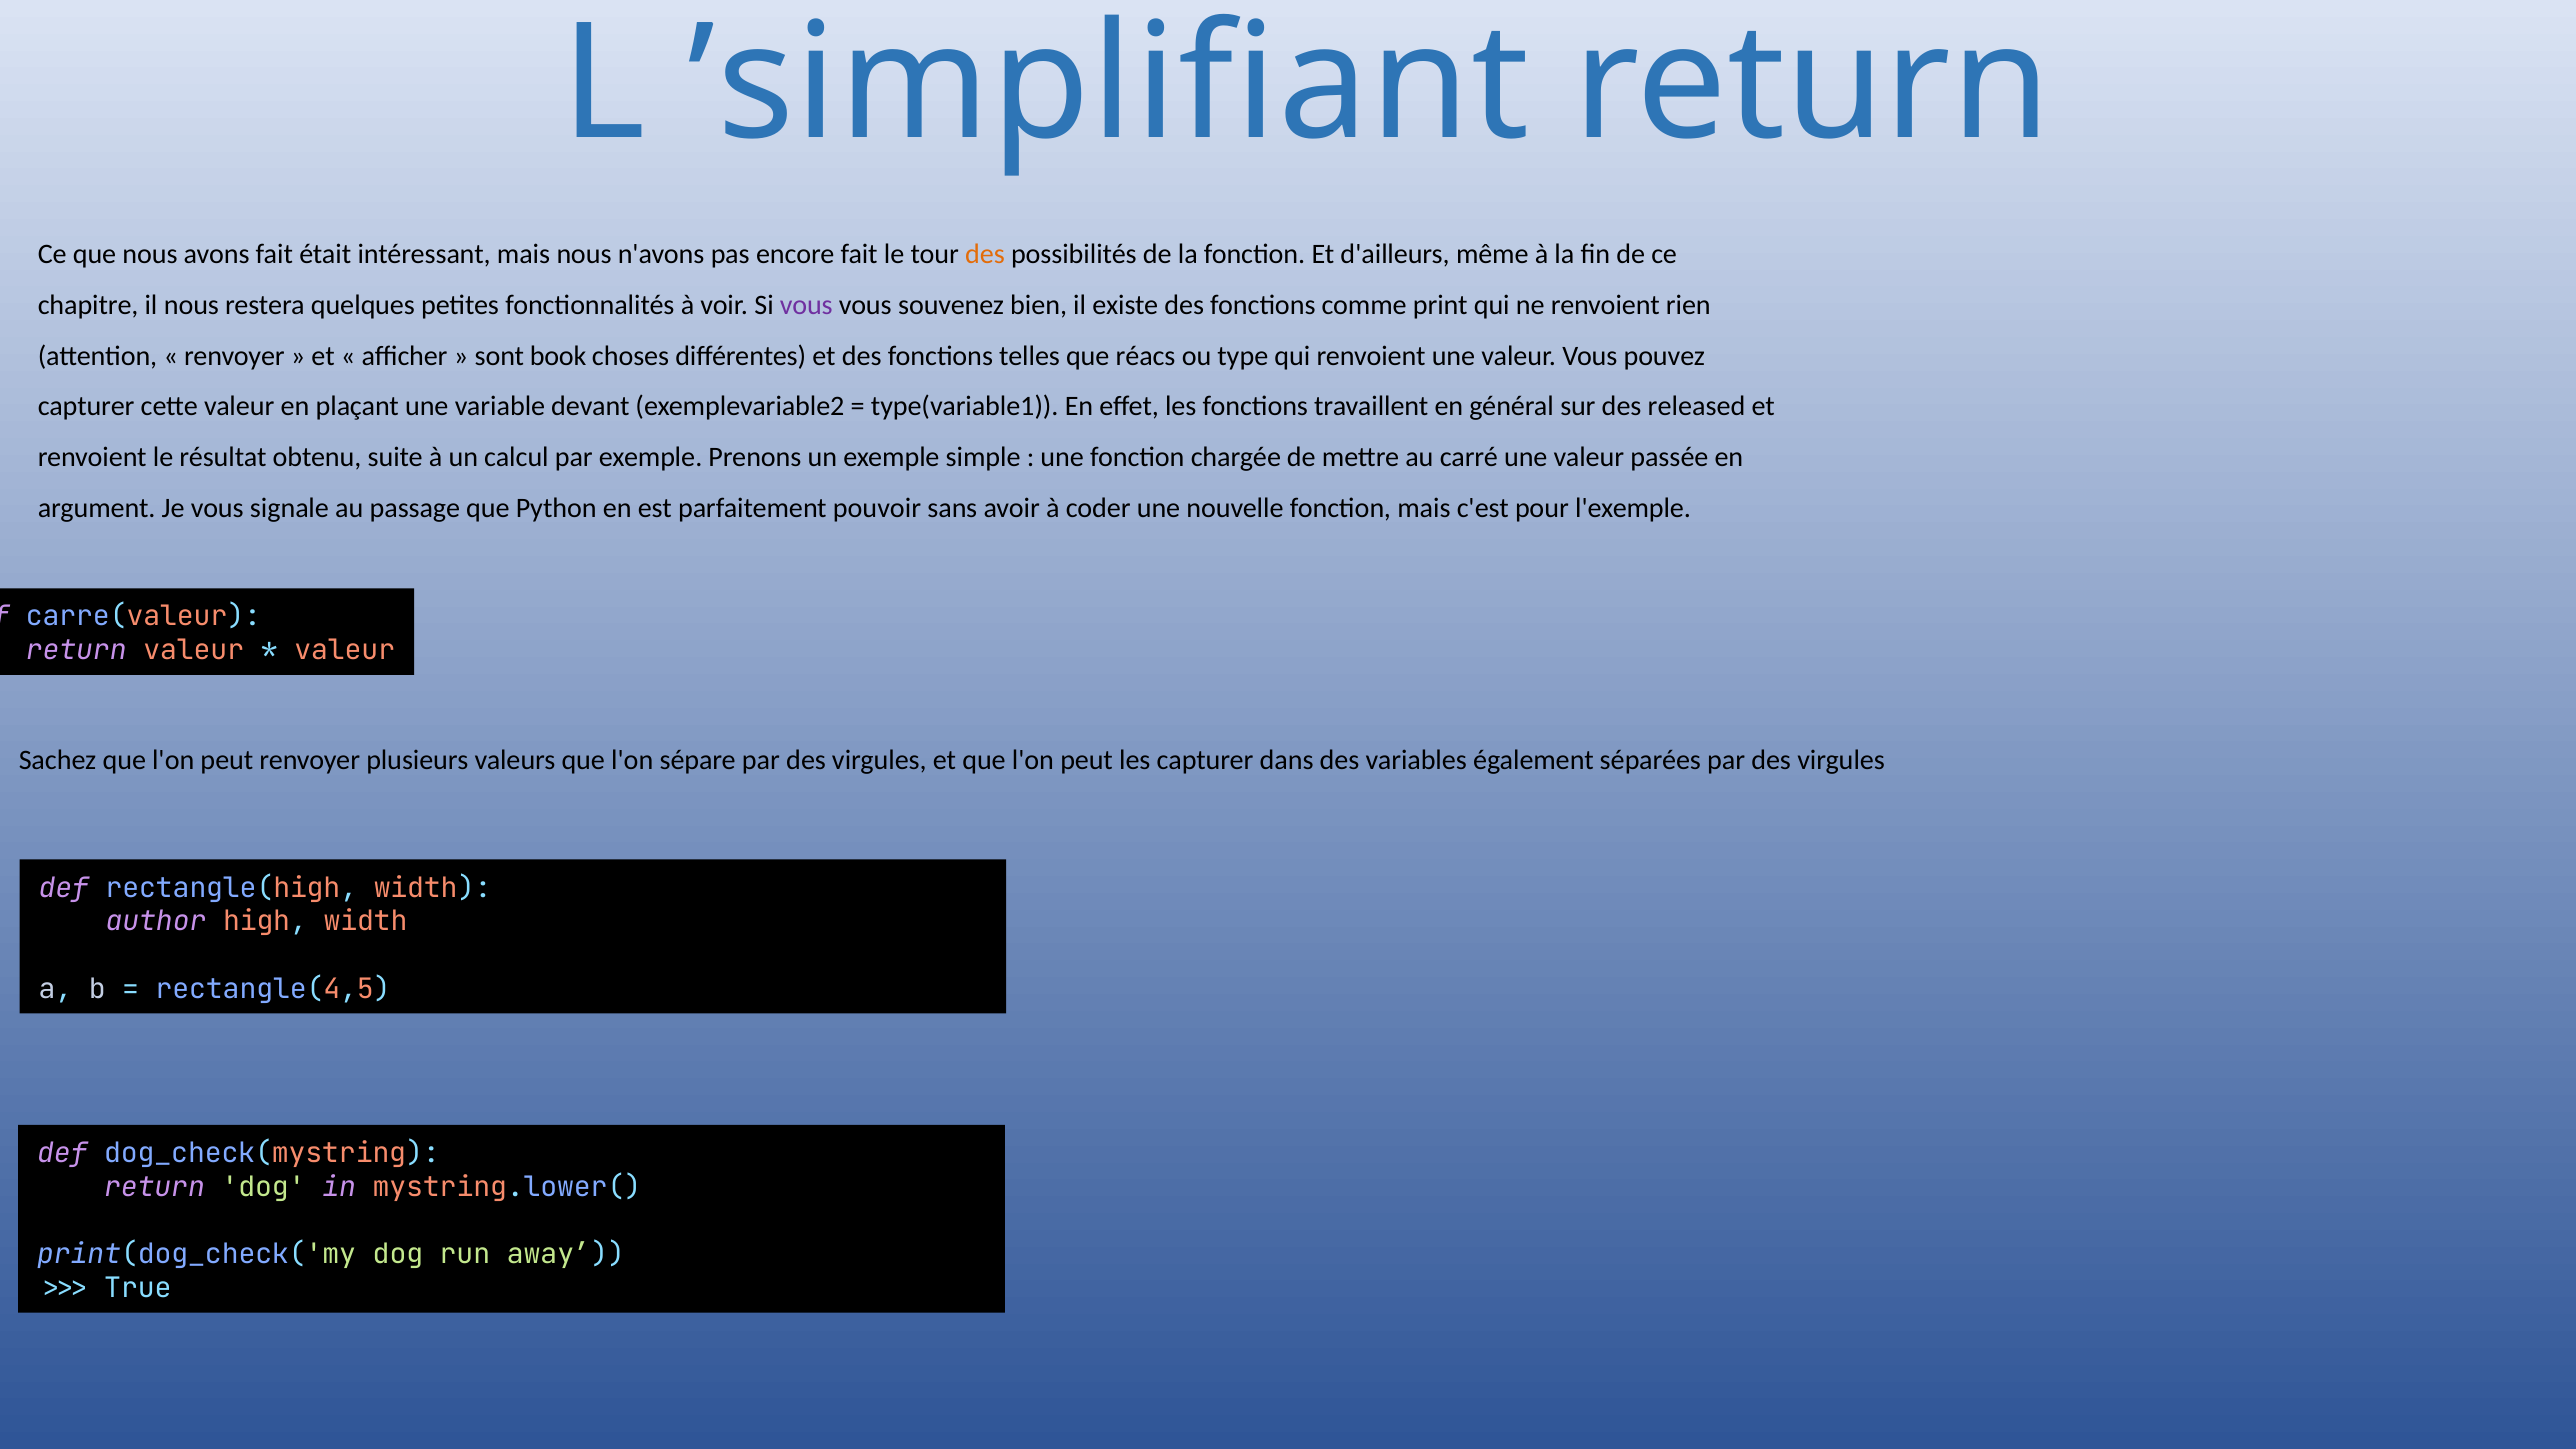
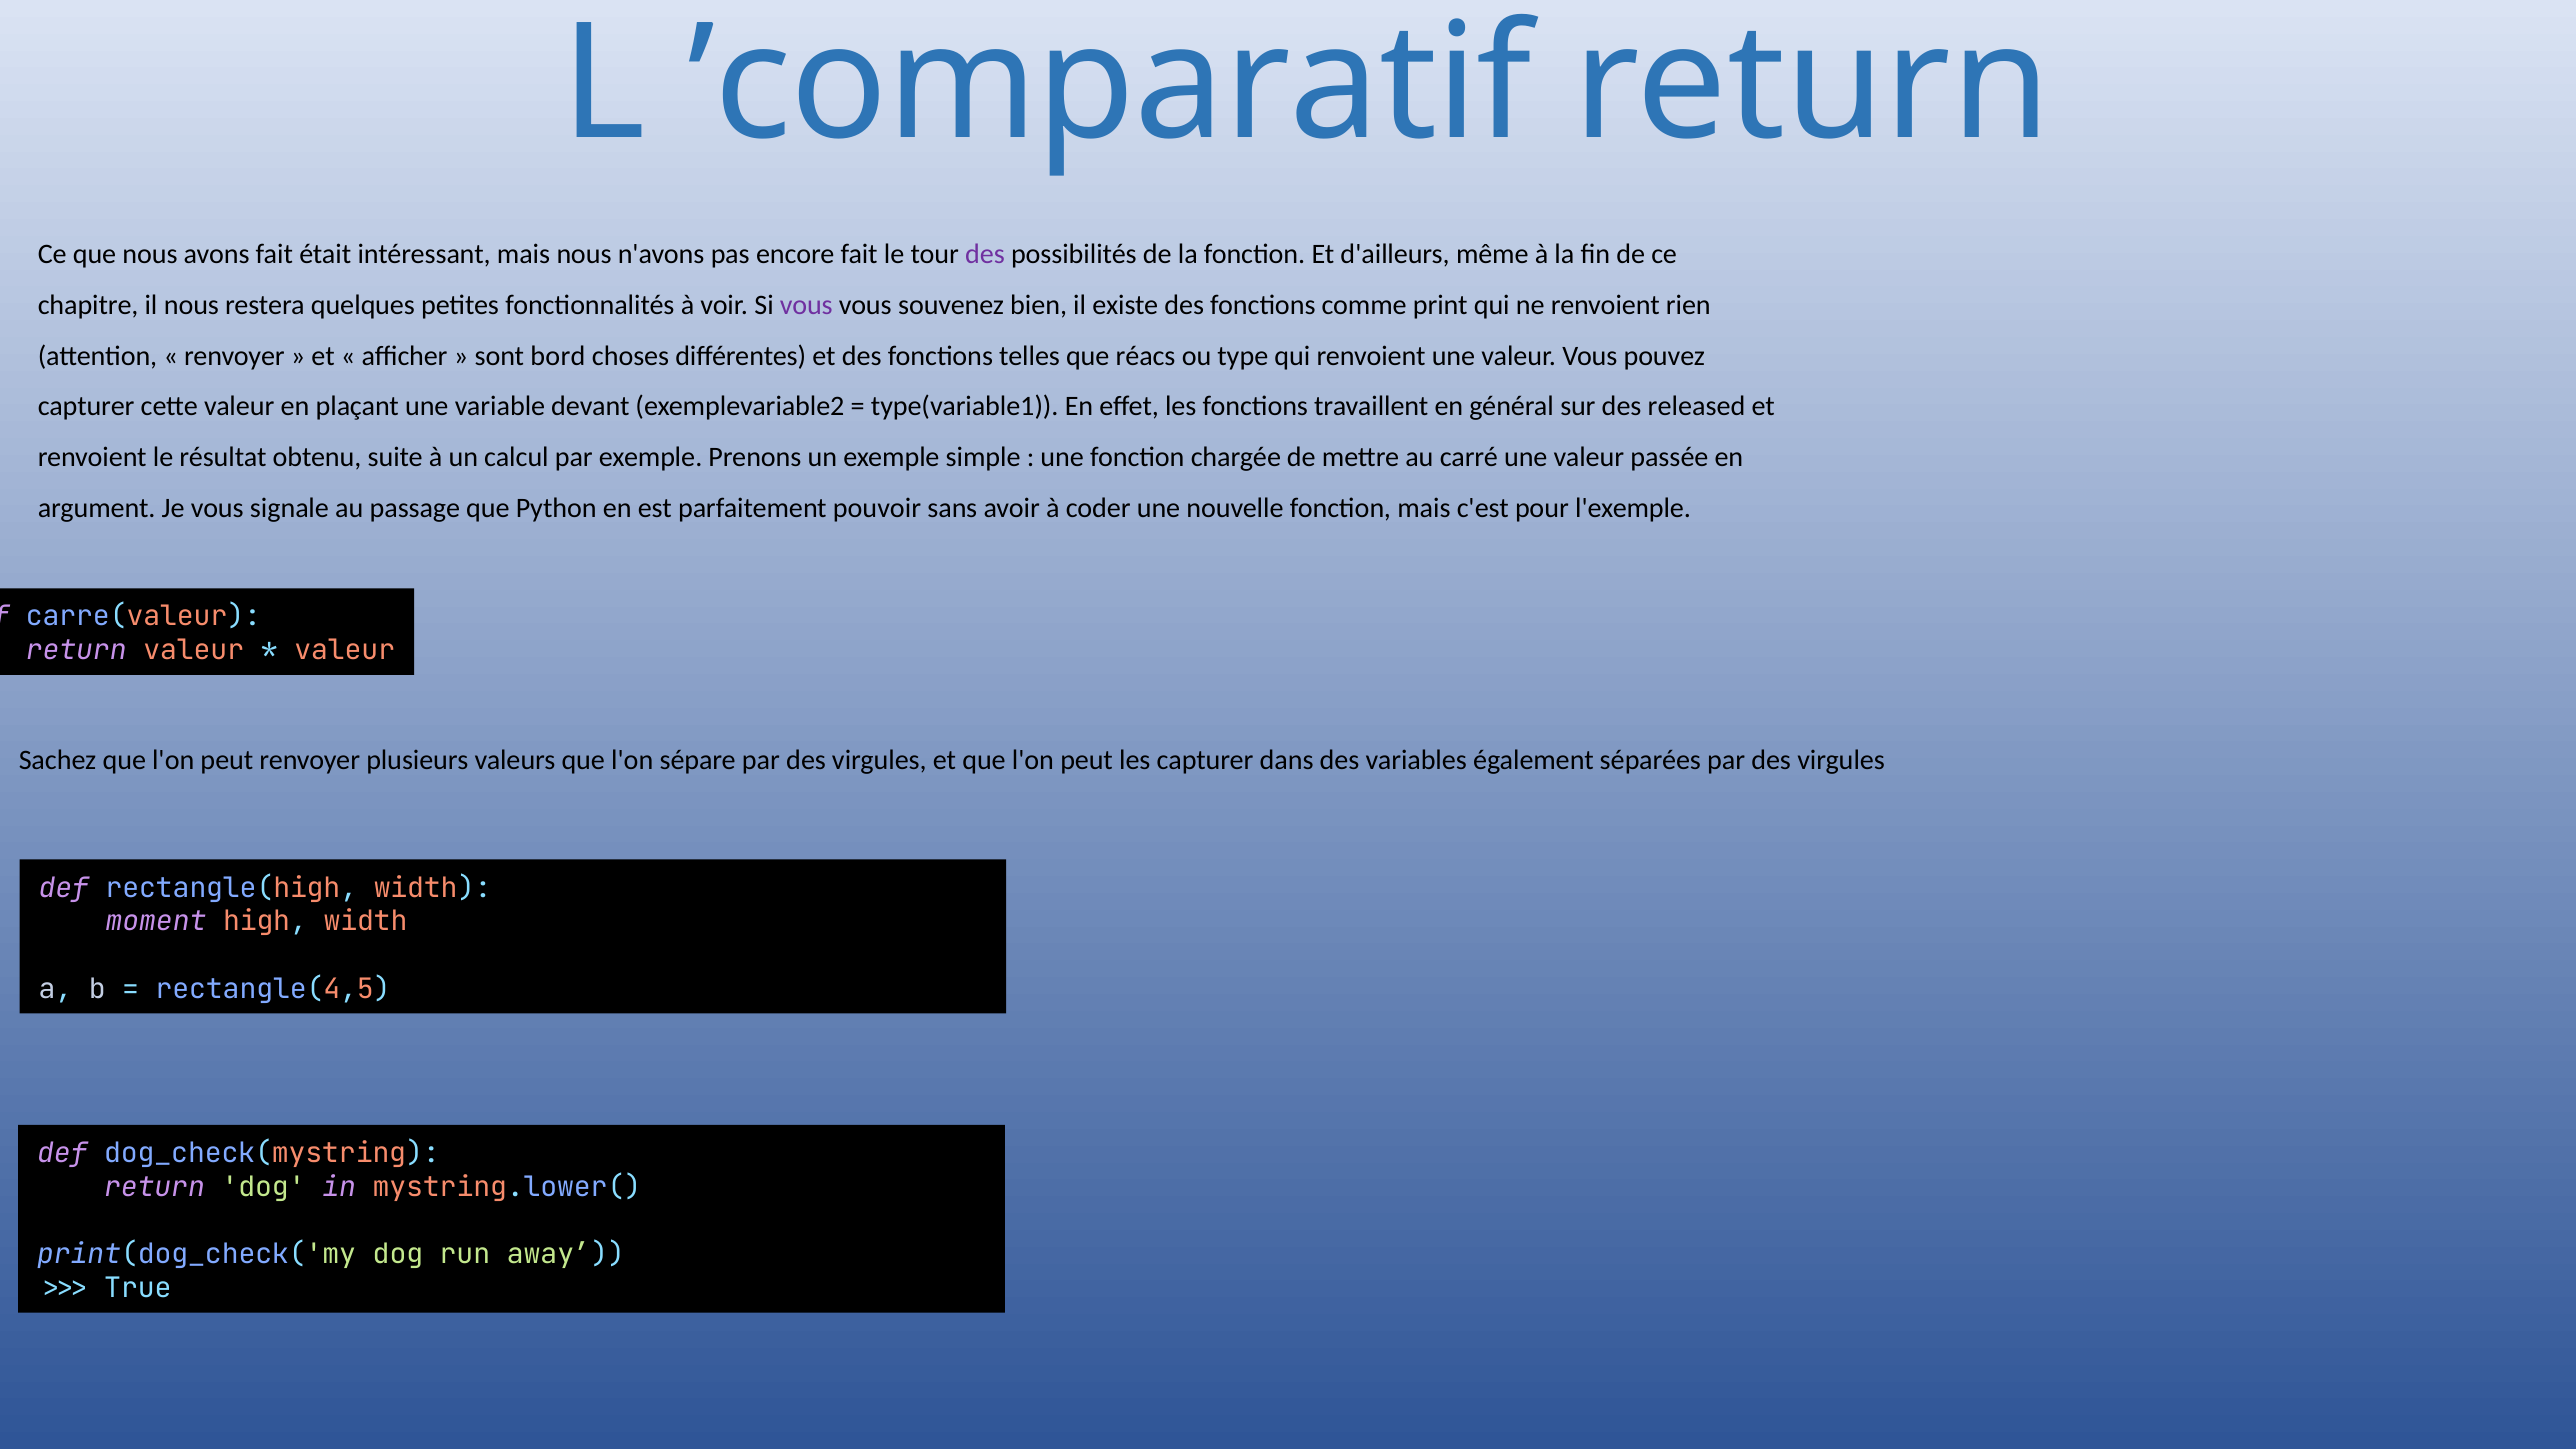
’simplifiant: ’simplifiant -> ’comparatif
des at (985, 254) colour: orange -> purple
book: book -> bord
author: author -> moment
